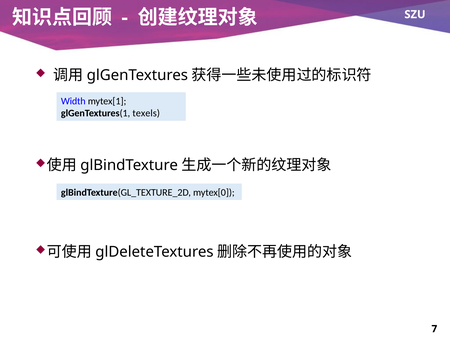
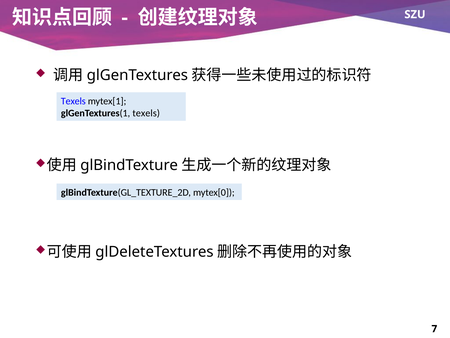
Width at (73, 101): Width -> Texels
